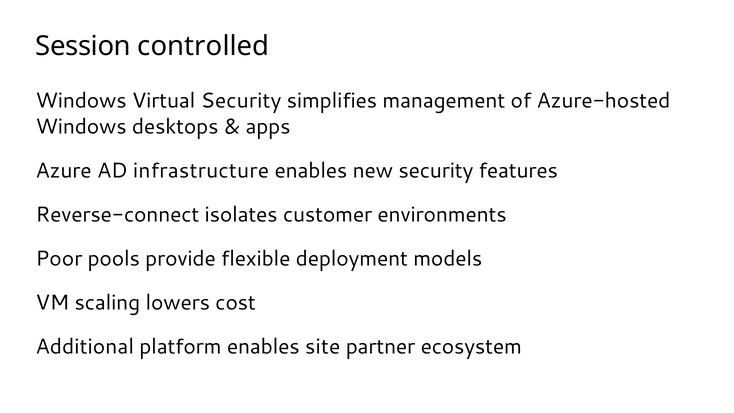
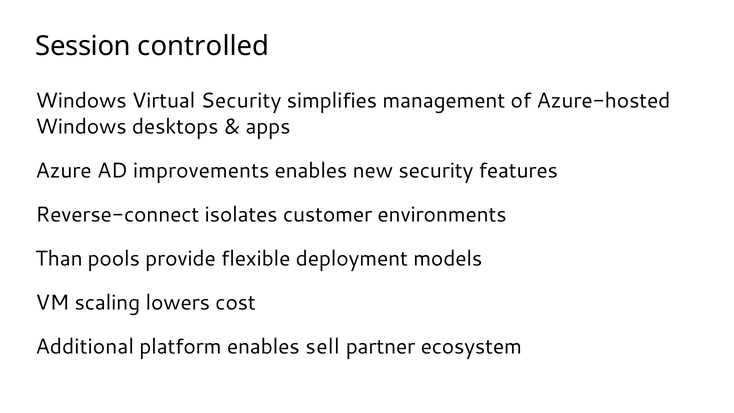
infrastructure: infrastructure -> improvements
Poor: Poor -> Than
site: site -> sell
